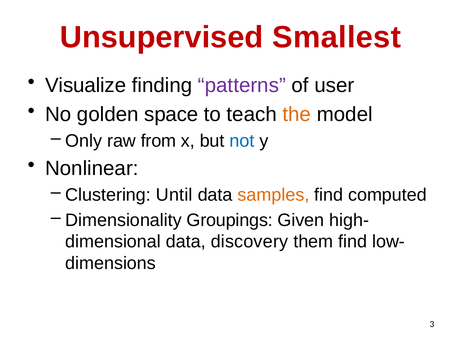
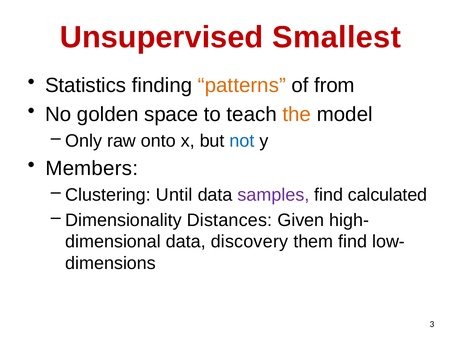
Visualize: Visualize -> Statistics
patterns colour: purple -> orange
user: user -> from
from: from -> onto
Nonlinear: Nonlinear -> Members
samples colour: orange -> purple
computed: computed -> calculated
Groupings: Groupings -> Distances
